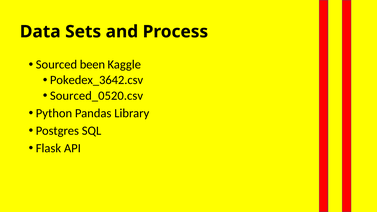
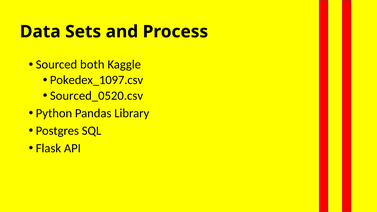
been: been -> both
Pokedex_3642.csv: Pokedex_3642.csv -> Pokedex_1097.csv
